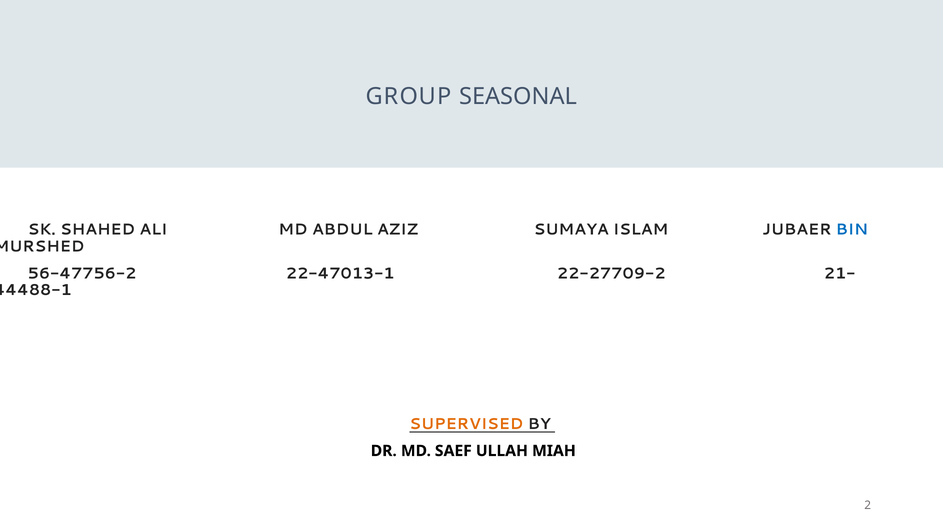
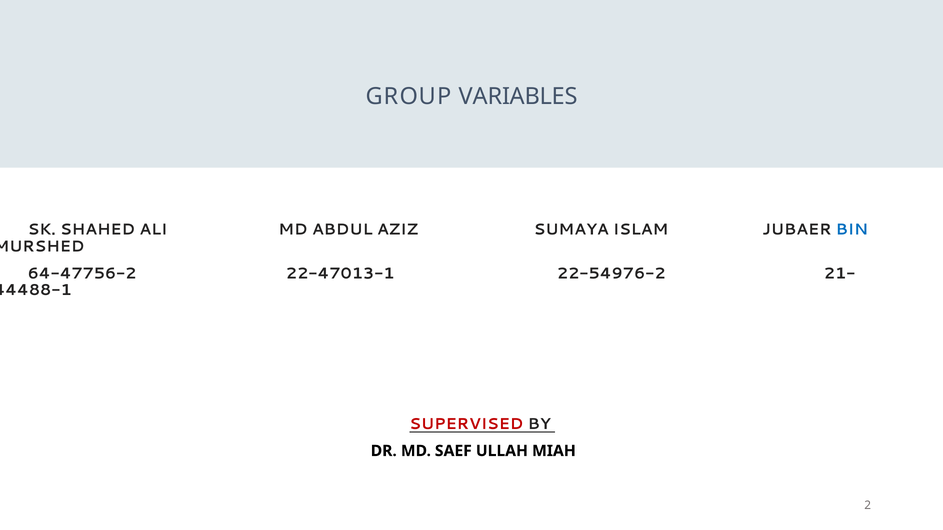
SEASONAL: SEASONAL -> VARIABLES
56-47756-2: 56-47756-2 -> 64-47756-2
22-27709-2: 22-27709-2 -> 22-54976-2
SUPERVISED colour: orange -> red
